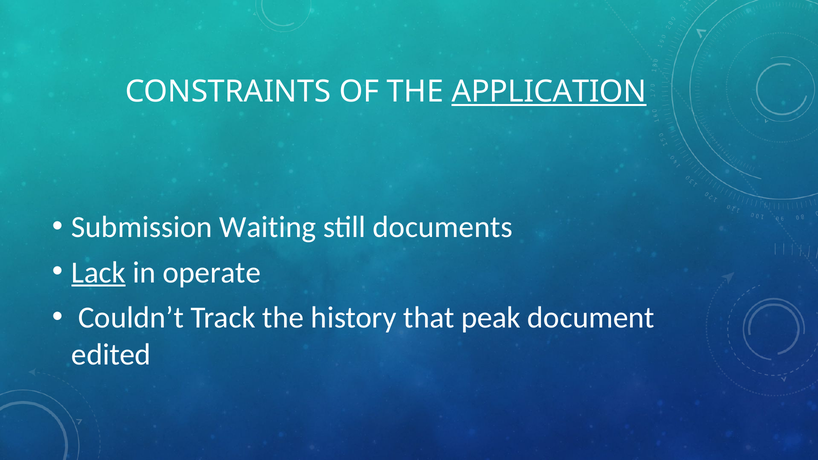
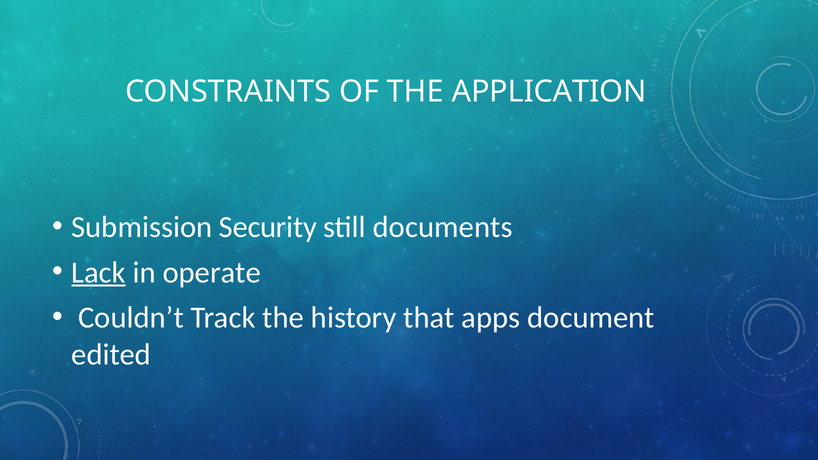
APPLICATION underline: present -> none
Waiting: Waiting -> Security
peak: peak -> apps
